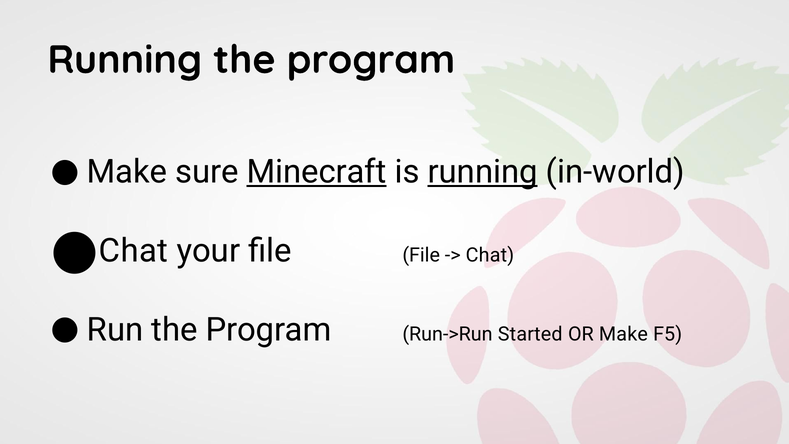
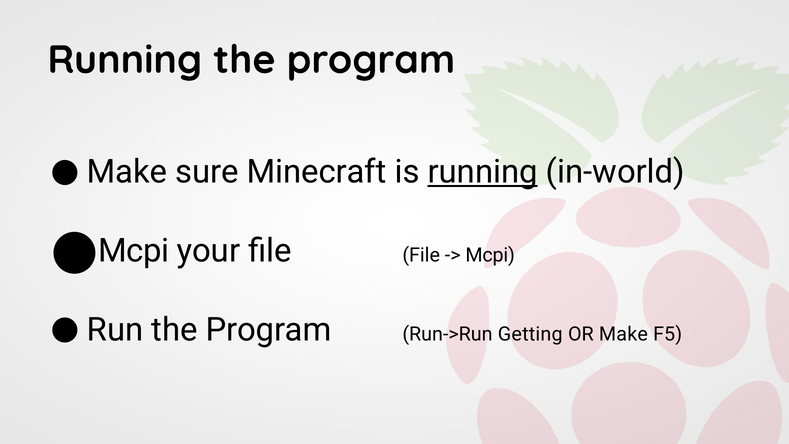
Minecraft underline: present -> none
Chat at (133, 251): Chat -> Mcpi
Chat at (490, 255): Chat -> Mcpi
Started: Started -> Getting
